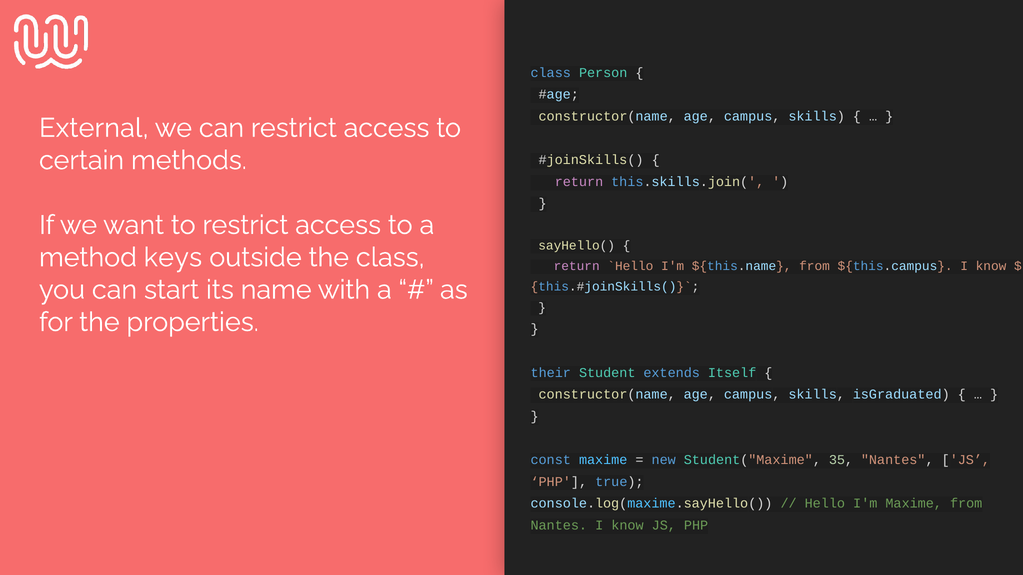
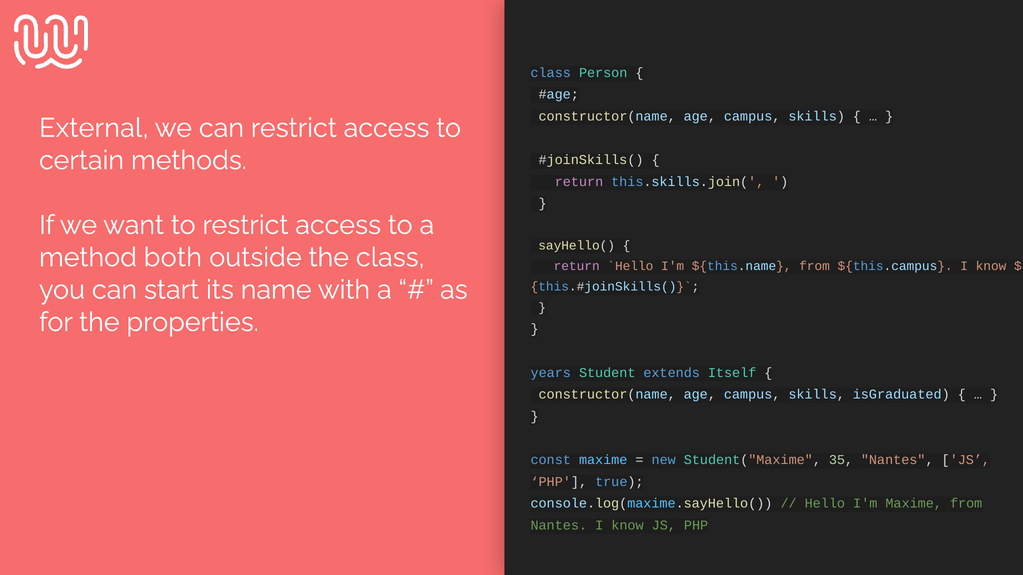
keys: keys -> both
their: their -> years
